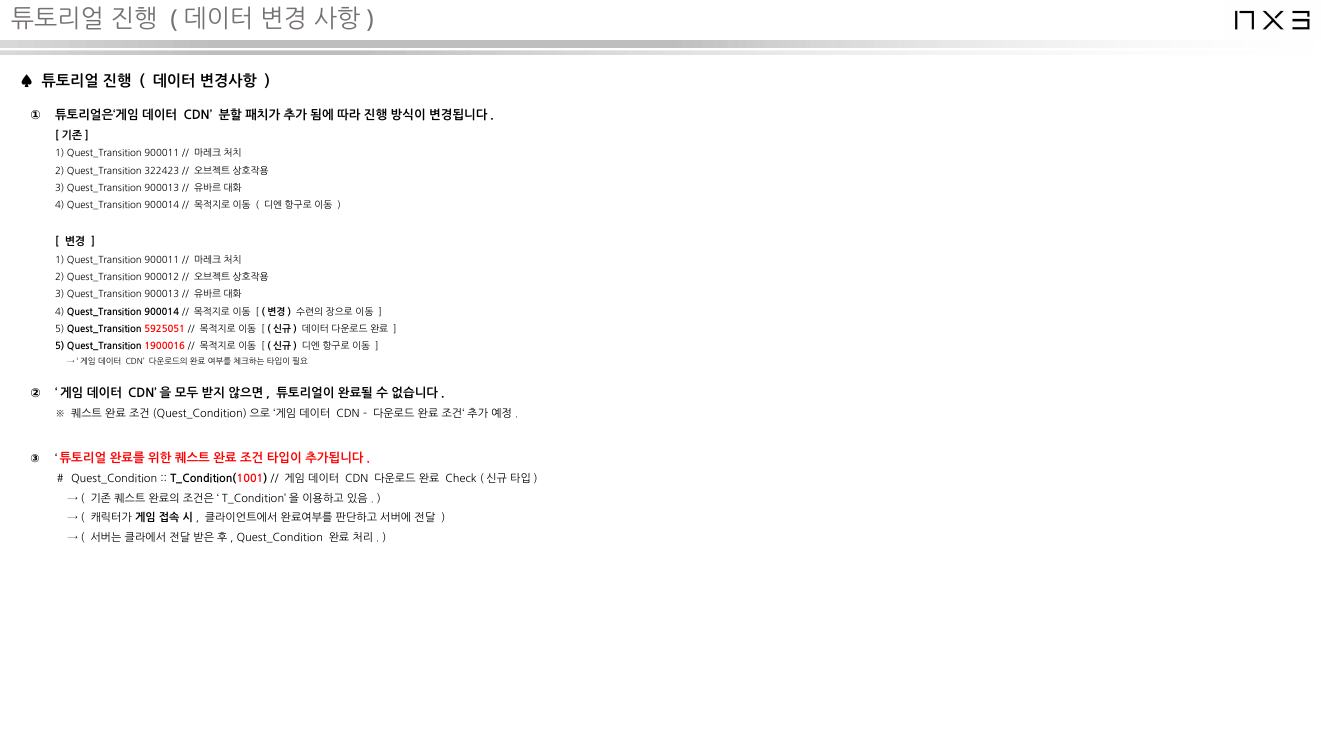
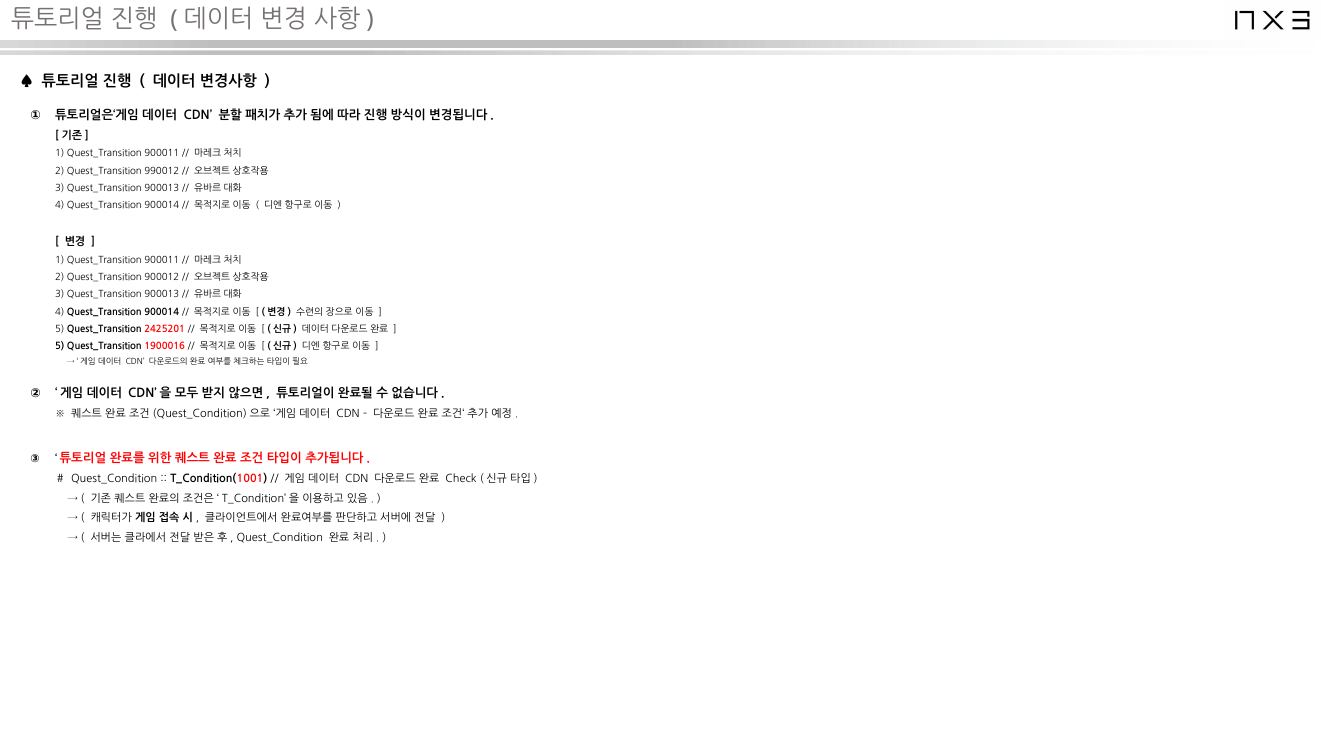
322423: 322423 -> 990012
5925051: 5925051 -> 2425201
